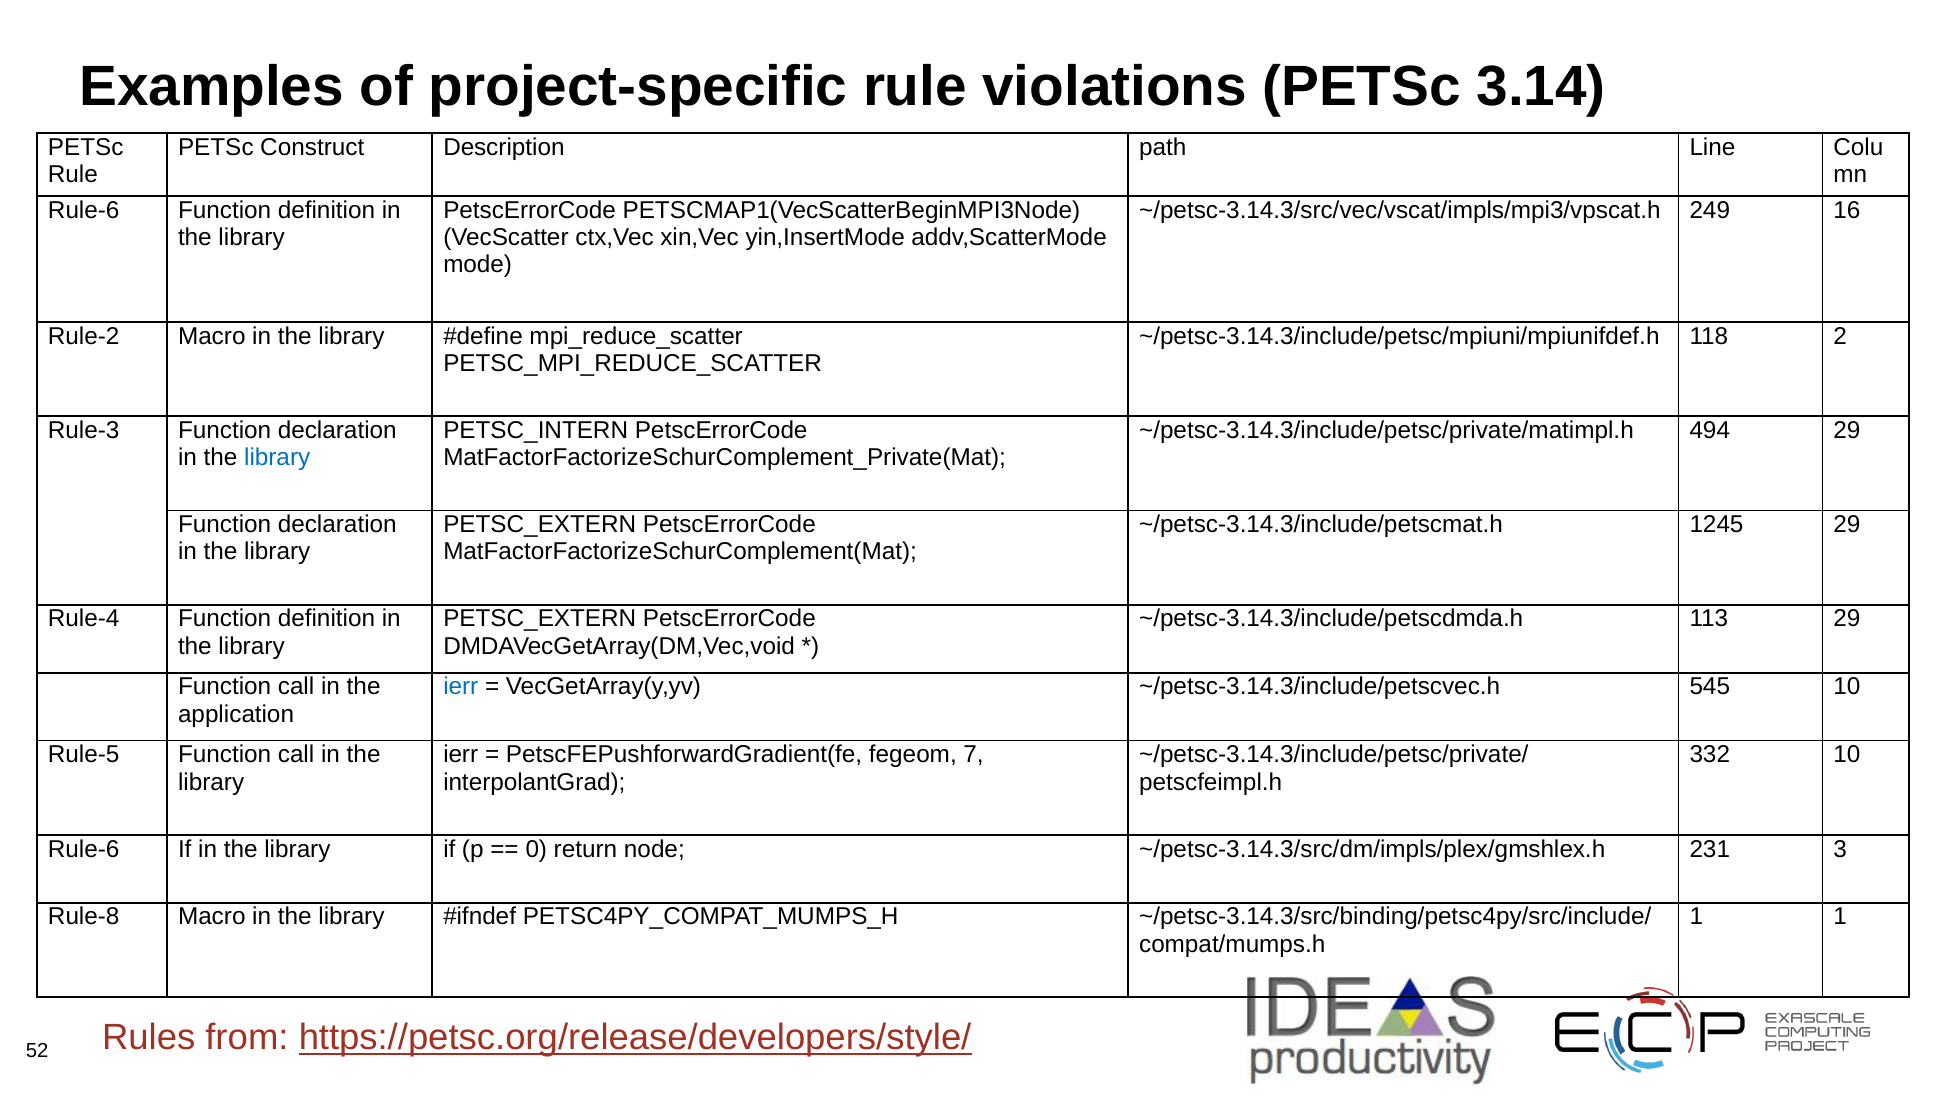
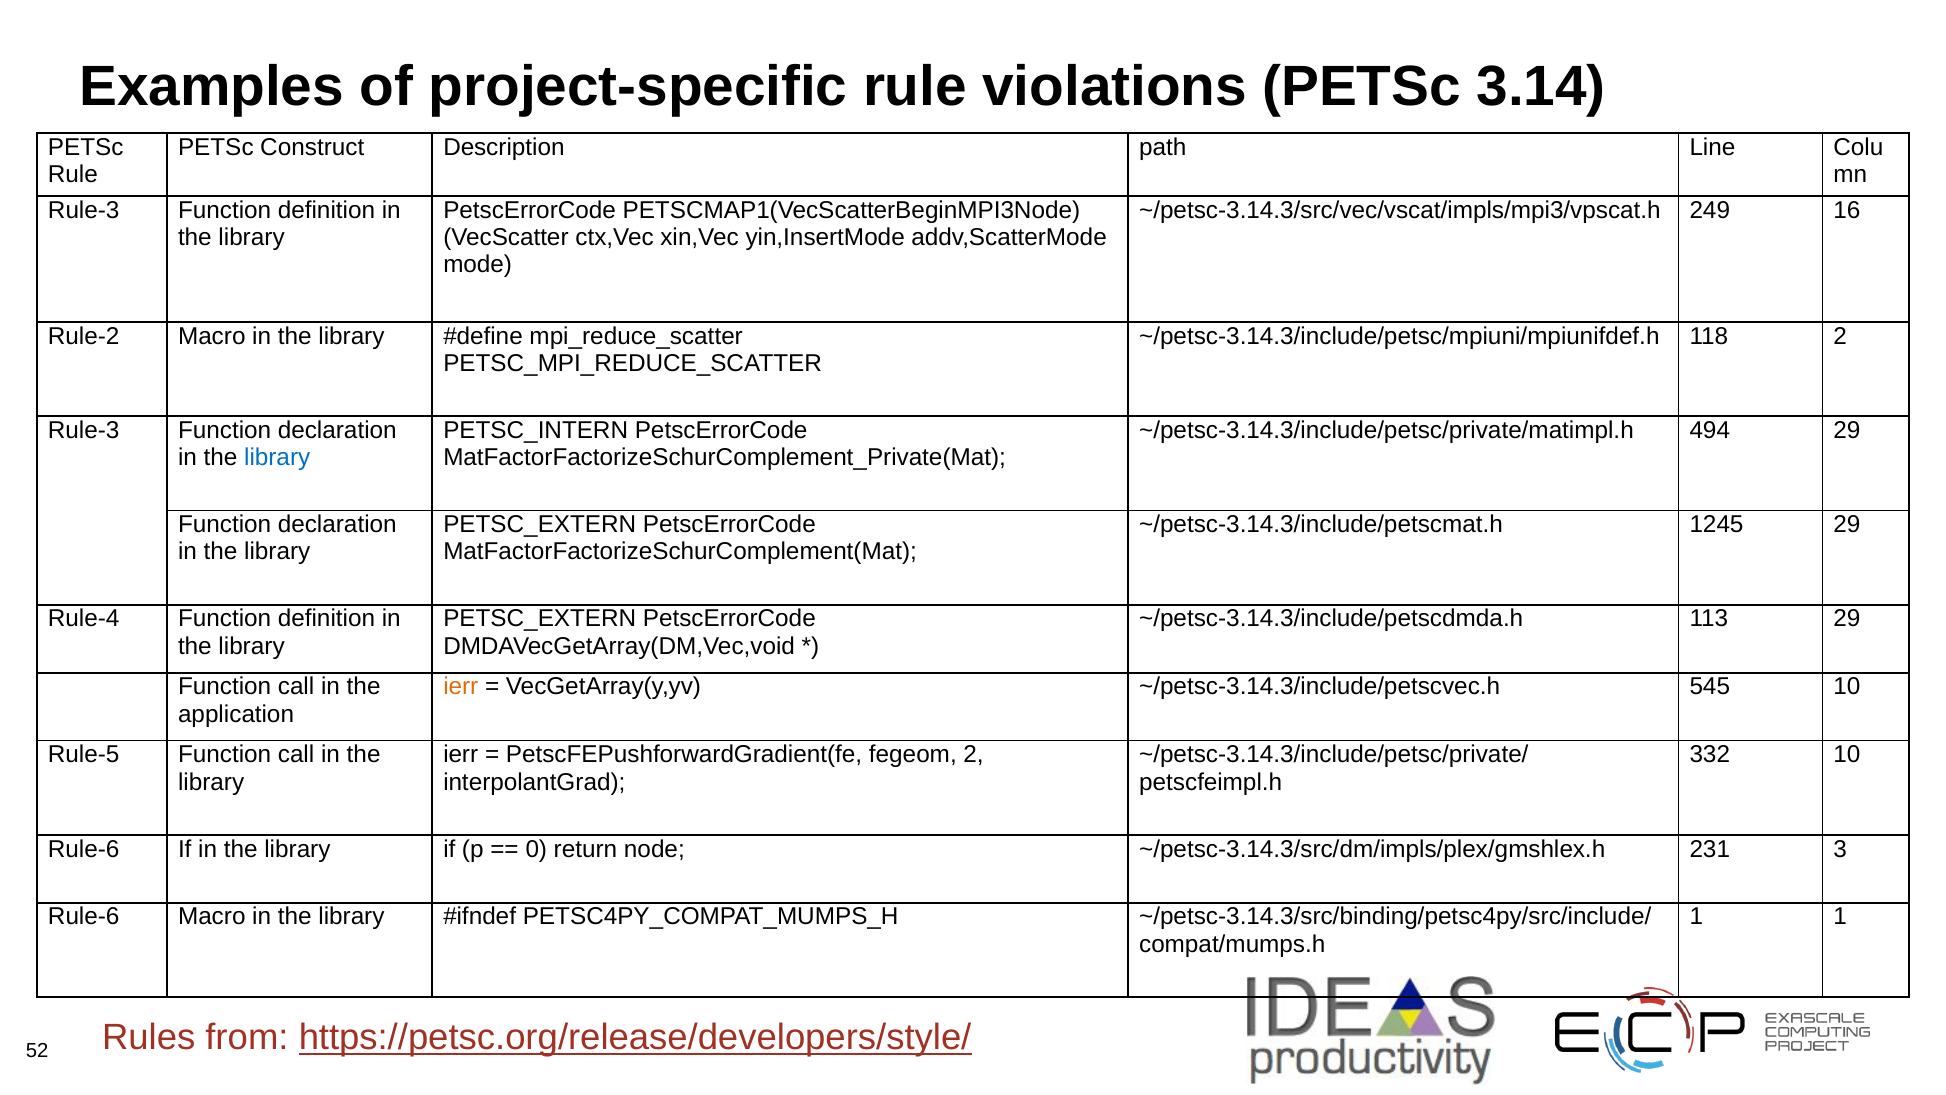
Rule-6 at (84, 210): Rule-6 -> Rule-3
ierr at (461, 687) colour: blue -> orange
fegeom 7: 7 -> 2
Rule-8 at (84, 917): Rule-8 -> Rule-6
